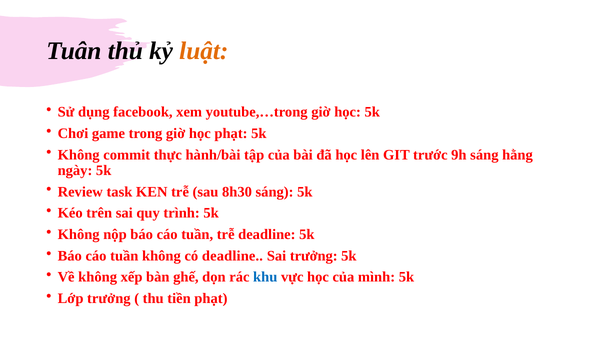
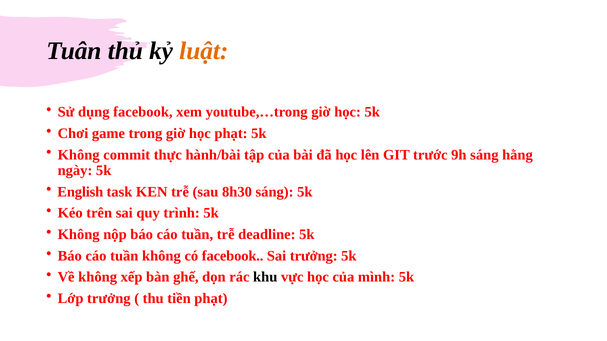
Review: Review -> English
có deadline: deadline -> facebook
khu colour: blue -> black
